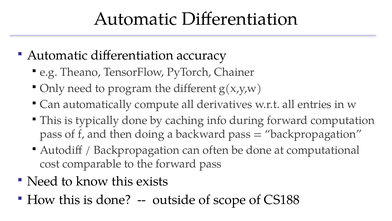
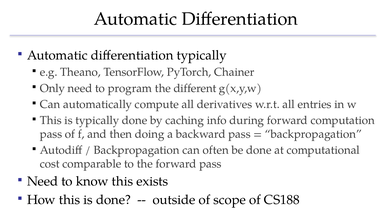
differentiation accuracy: accuracy -> typically
